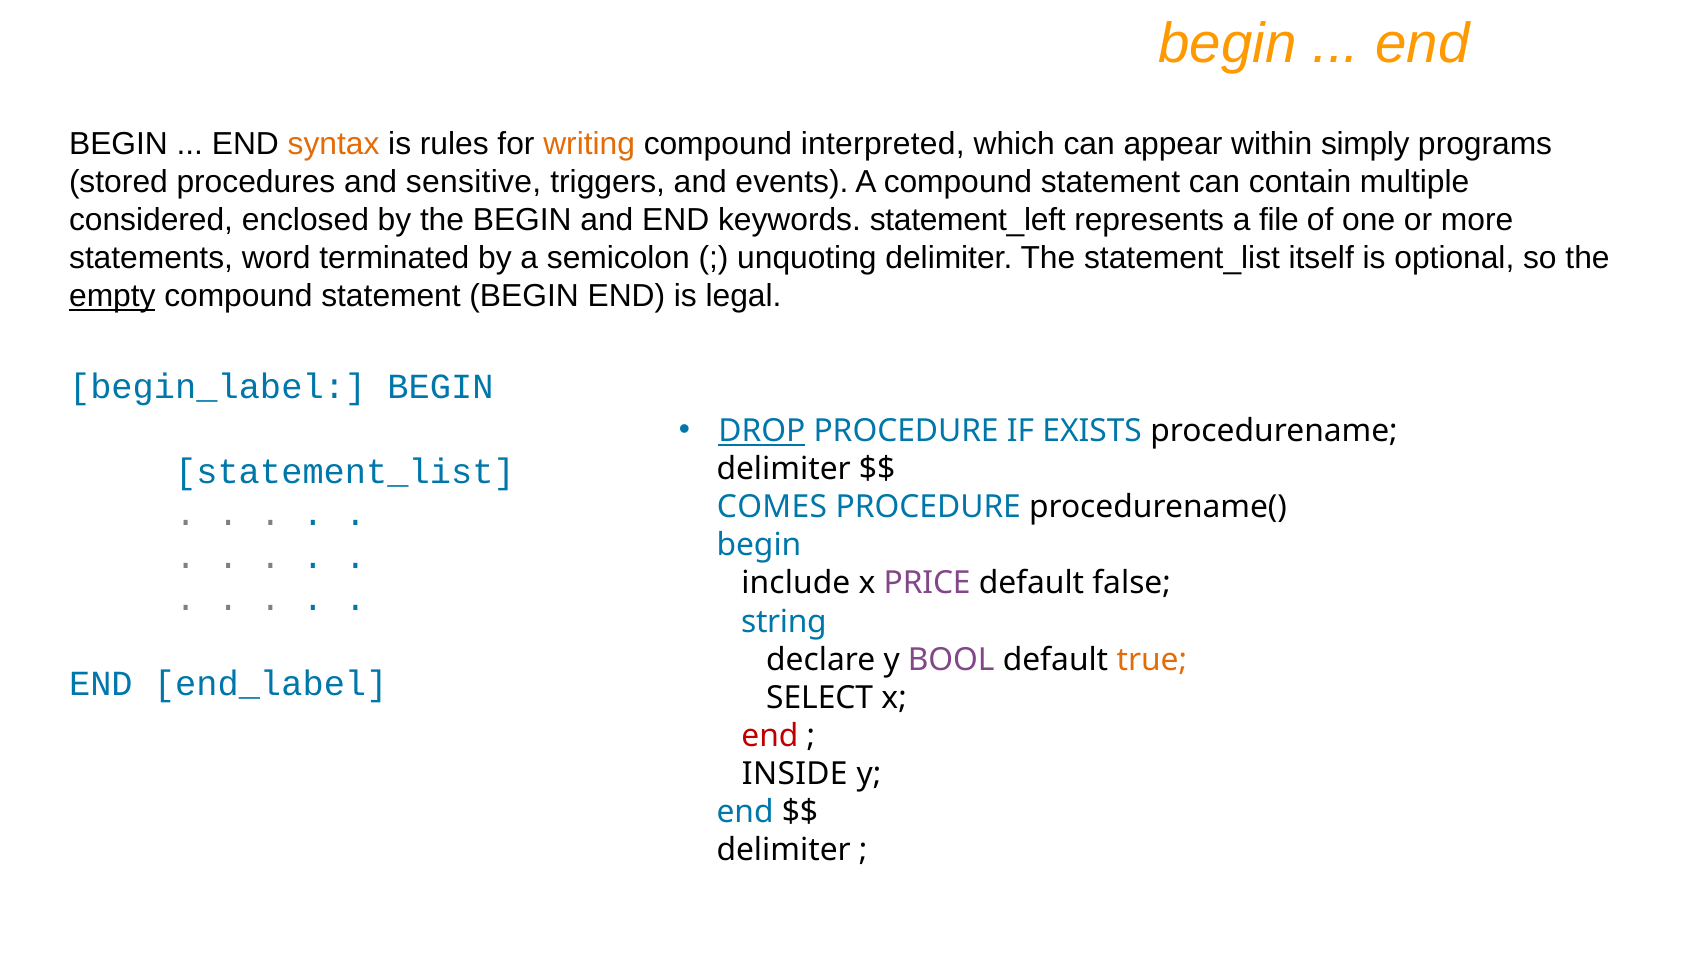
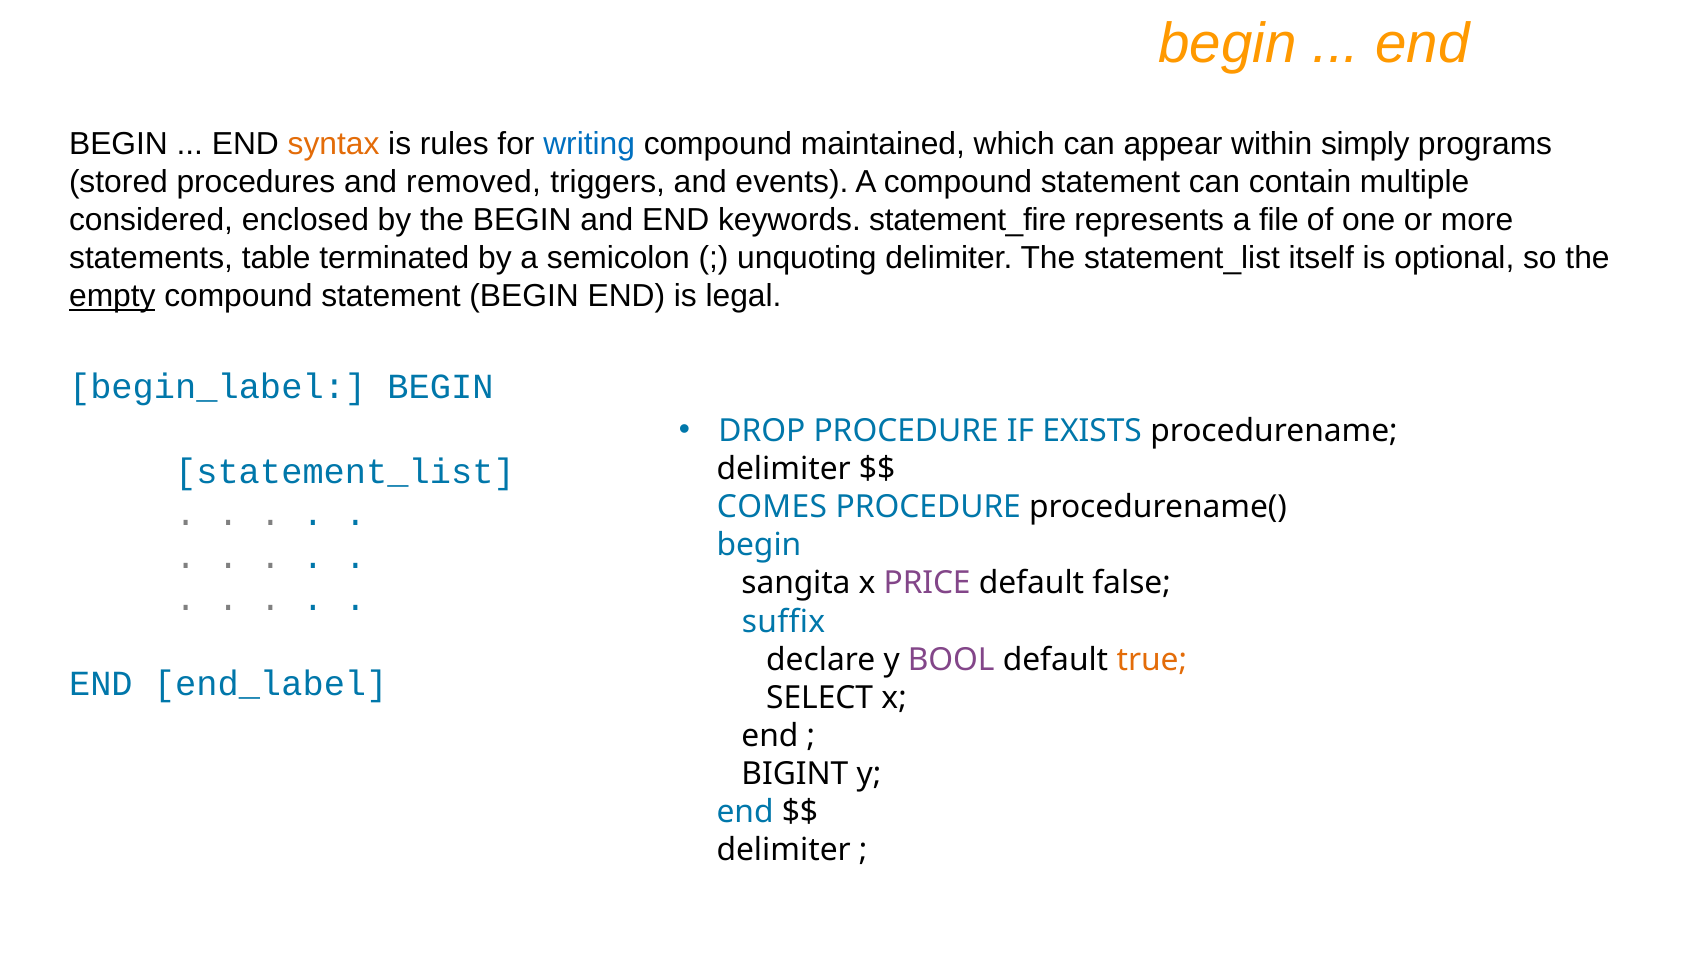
writing colour: orange -> blue
interpreted: interpreted -> maintained
sensitive: sensitive -> removed
statement_left: statement_left -> statement_fire
word: word -> table
DROP underline: present -> none
include: include -> sangita
string: string -> suffix
end at (770, 736) colour: red -> black
INSIDE: INSIDE -> BIGINT
